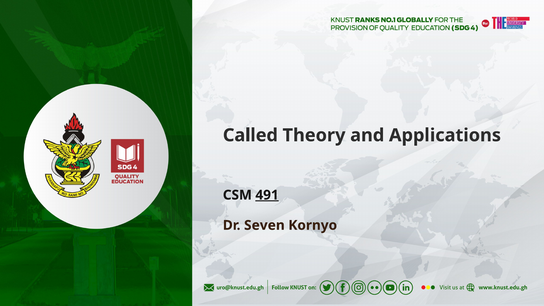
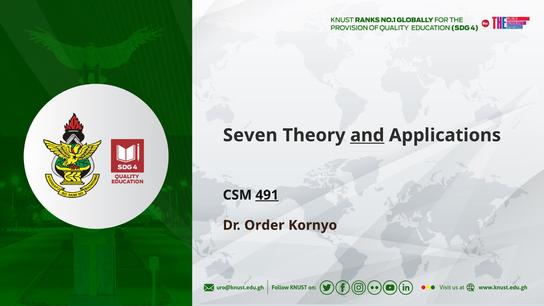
Called: Called -> Seven
and underline: none -> present
Seven: Seven -> Order
